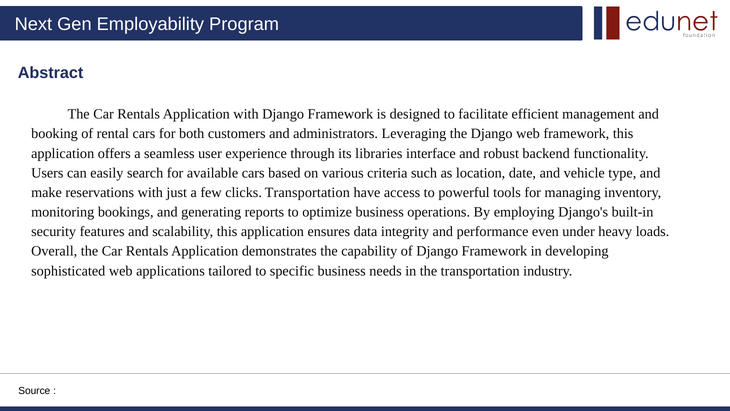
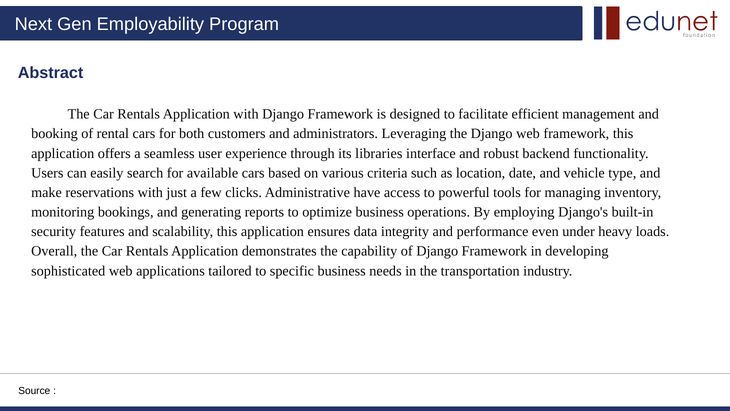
clicks Transportation: Transportation -> Administrative
